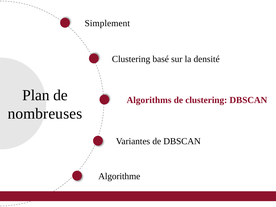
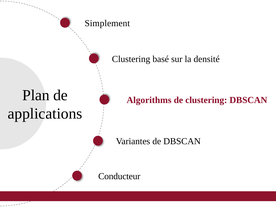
nombreuses: nombreuses -> applications
Algorithme: Algorithme -> Conducteur
